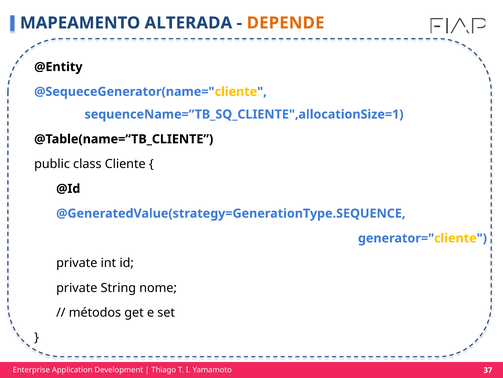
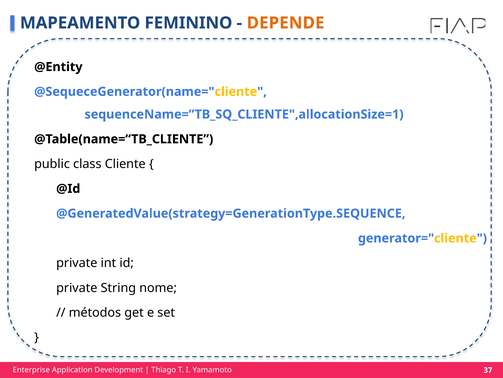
ALTERADA: ALTERADA -> FEMININO
